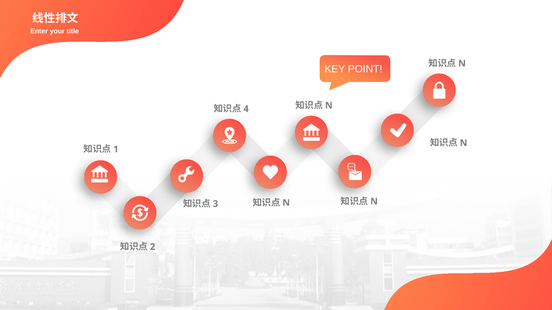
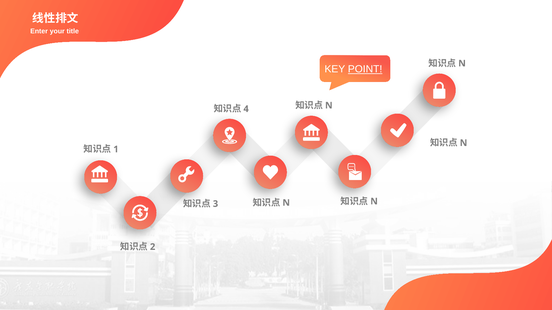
POINT underline: none -> present
